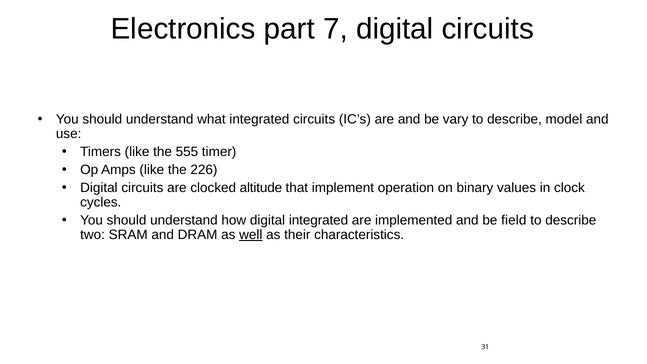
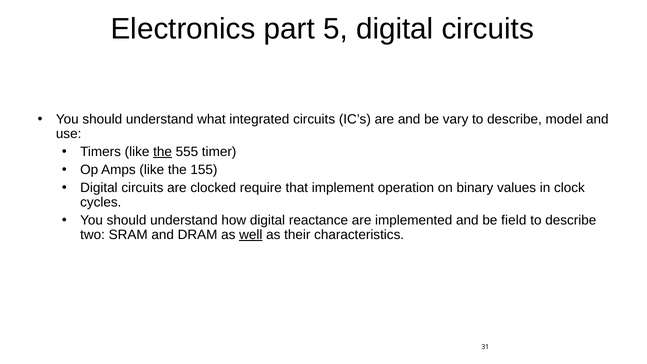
7: 7 -> 5
the at (163, 152) underline: none -> present
226: 226 -> 155
altitude: altitude -> require
digital integrated: integrated -> reactance
